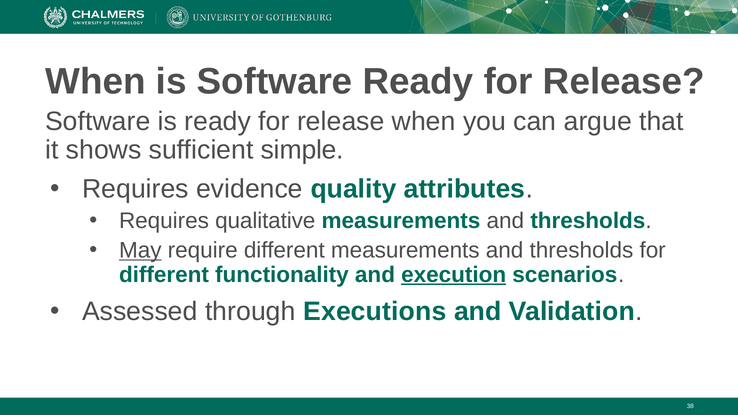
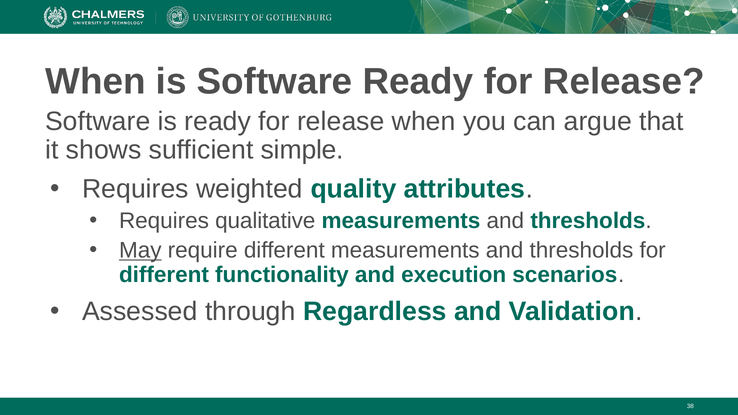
evidence: evidence -> weighted
execution underline: present -> none
Executions: Executions -> Regardless
